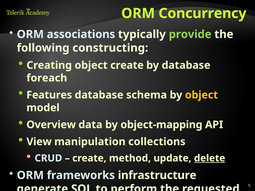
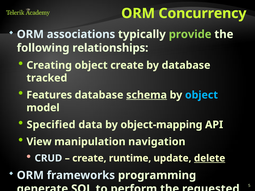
constructing: constructing -> relationships
foreach: foreach -> tracked
schema underline: none -> present
object at (201, 95) colour: yellow -> light blue
Overview: Overview -> Specified
collections: collections -> navigation
method: method -> runtime
infrastructure: infrastructure -> programming
